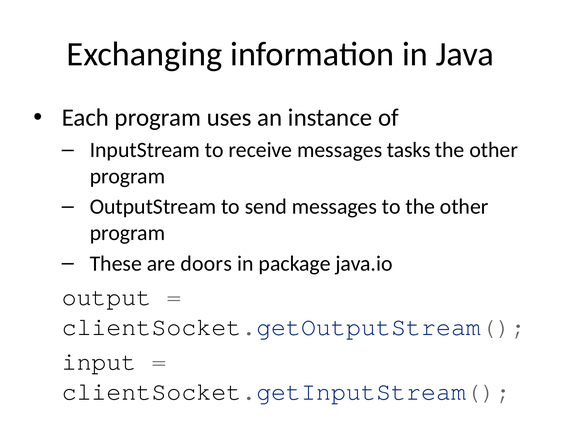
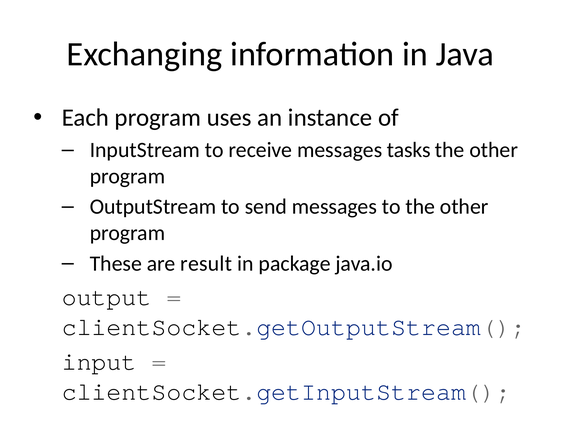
doors: doors -> result
